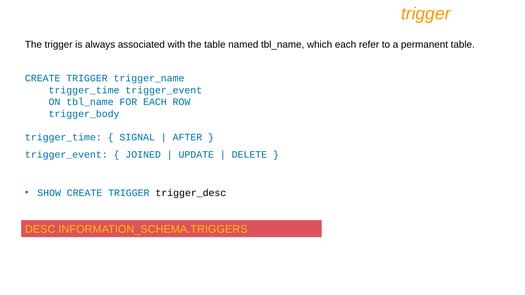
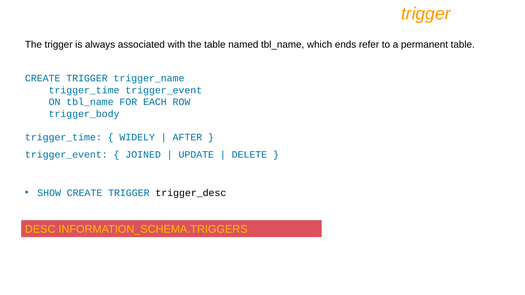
which each: each -> ends
SIGNAL: SIGNAL -> WIDELY
